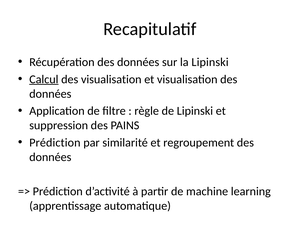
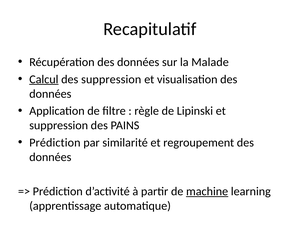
la Lipinski: Lipinski -> Malade
des visualisation: visualisation -> suppression
machine underline: none -> present
